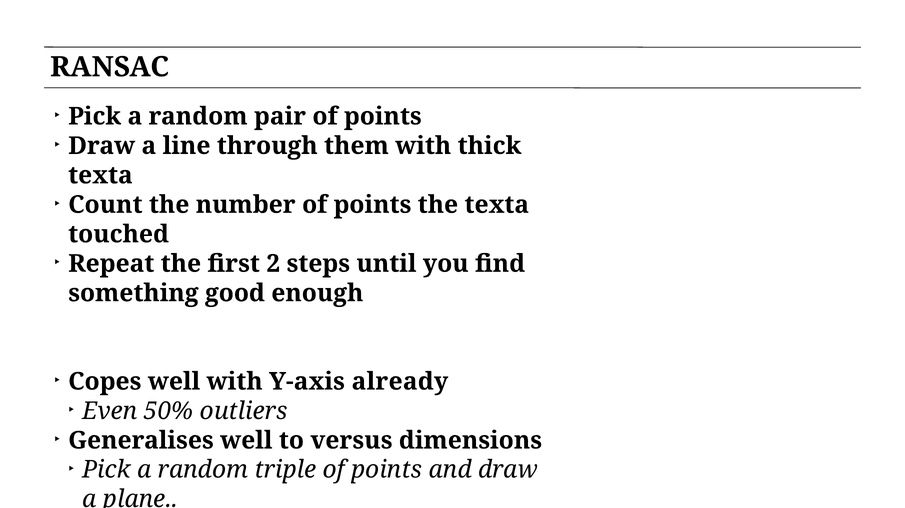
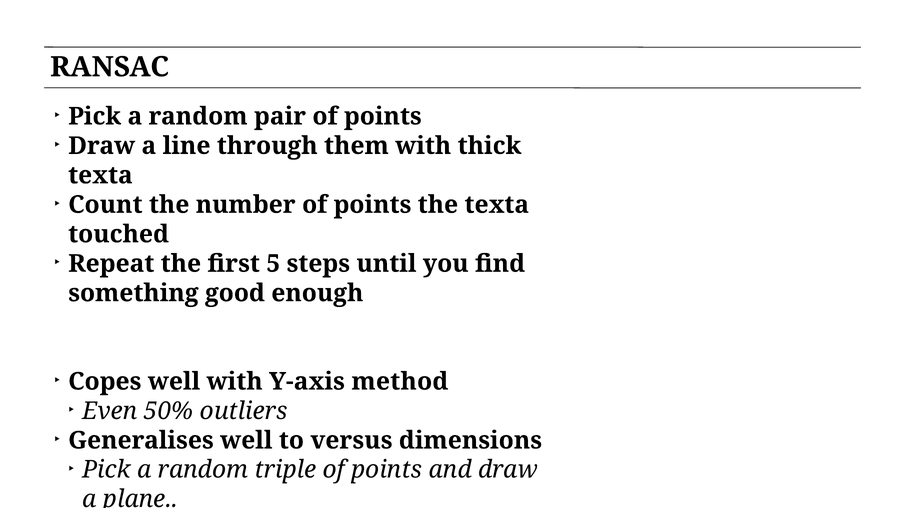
2: 2 -> 5
already: already -> method
